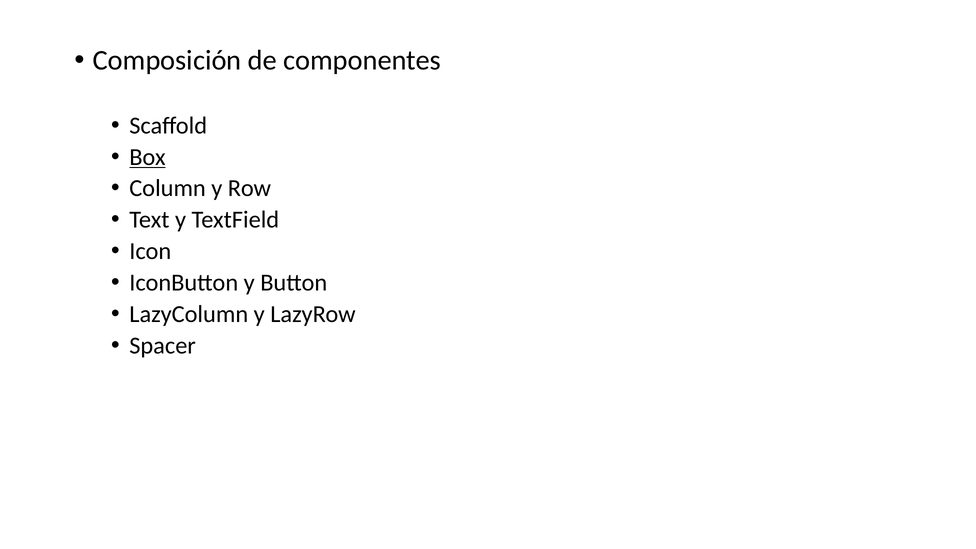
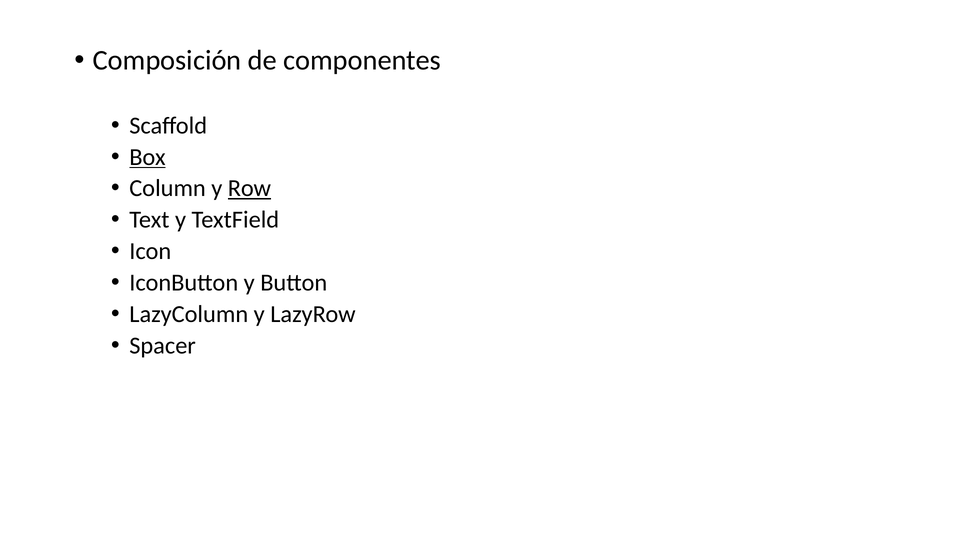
Row underline: none -> present
